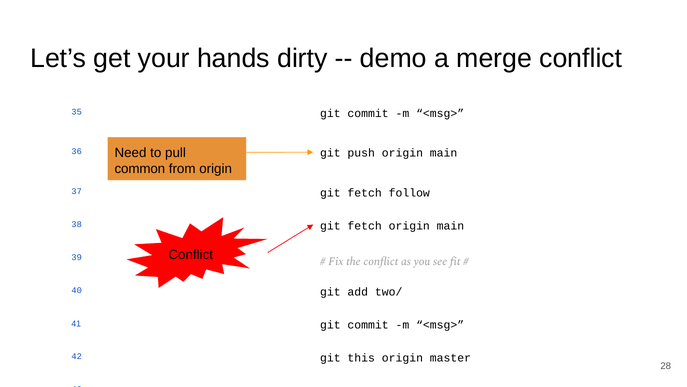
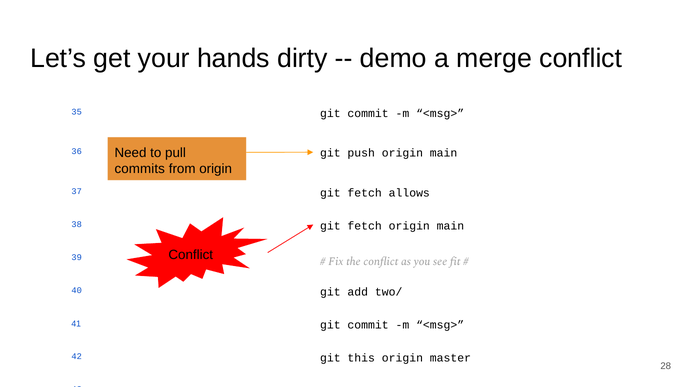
common: common -> commits
follow: follow -> allows
